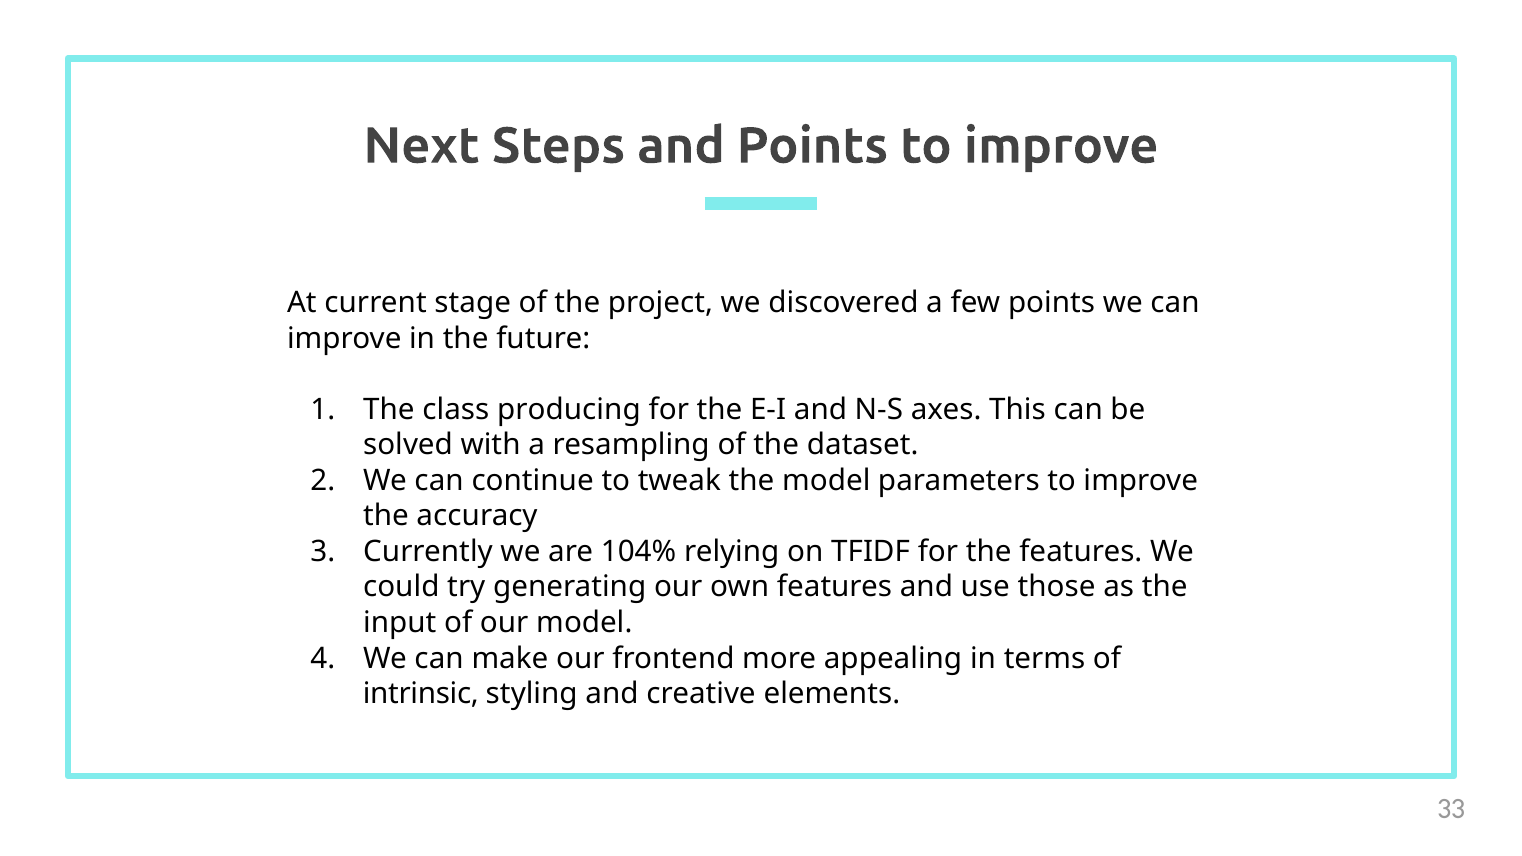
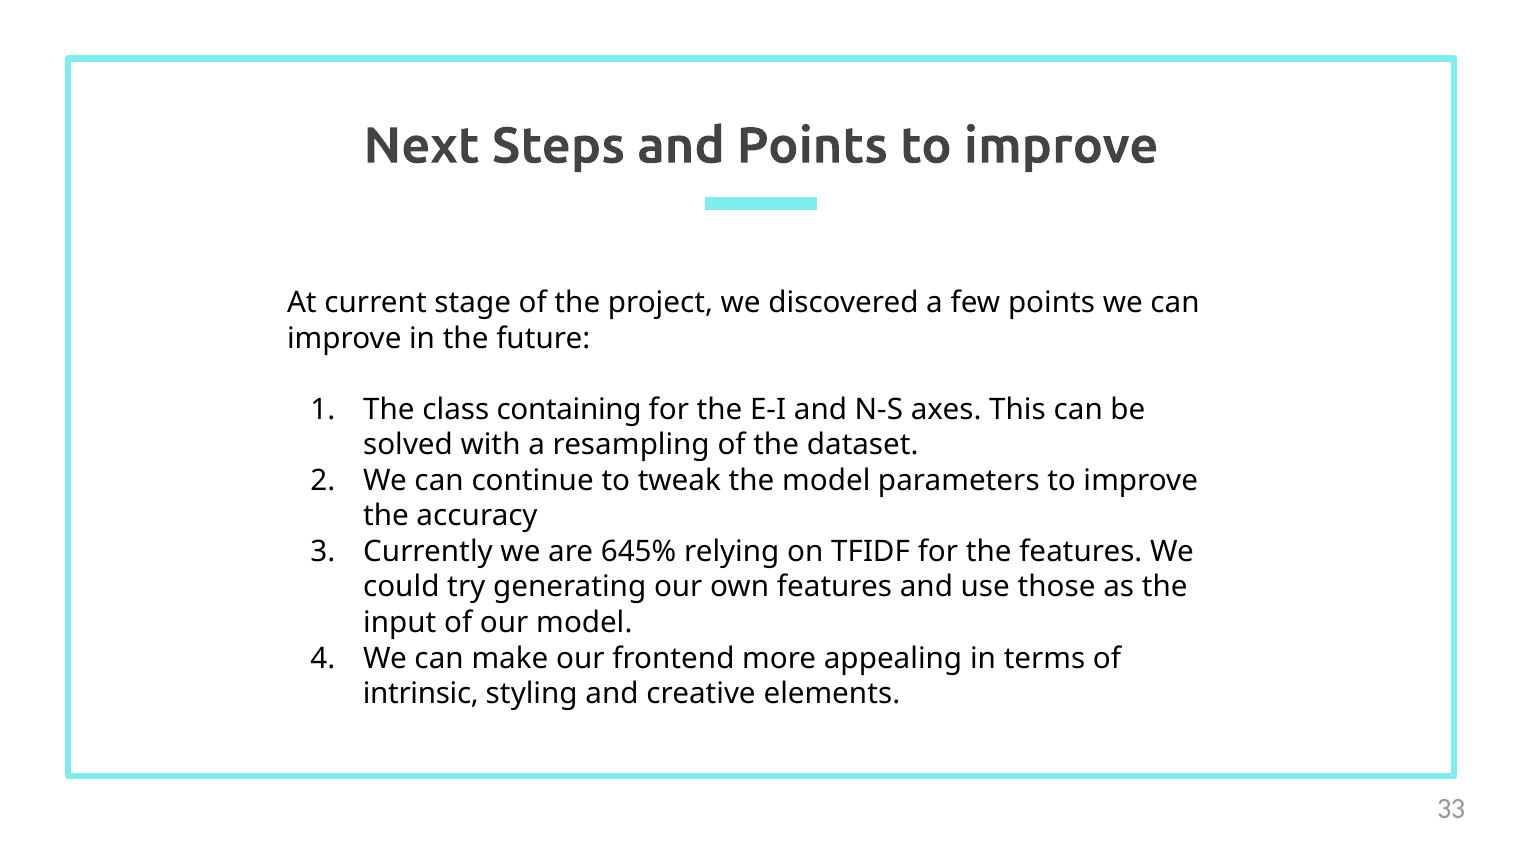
producing: producing -> containing
104%: 104% -> 645%
